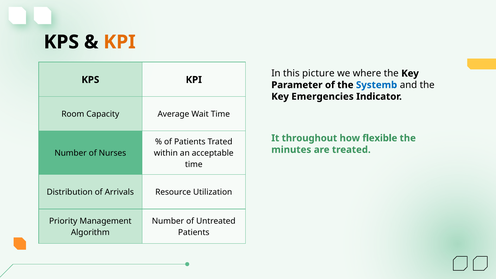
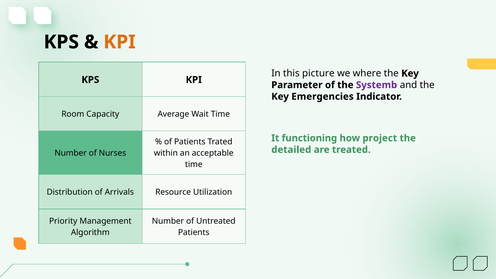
Systemb colour: blue -> purple
throughout: throughout -> functioning
flexible: flexible -> project
minutes: minutes -> detailed
